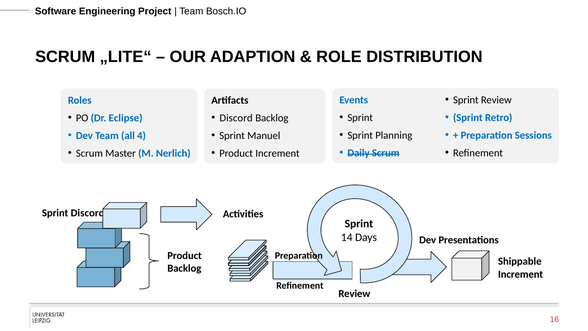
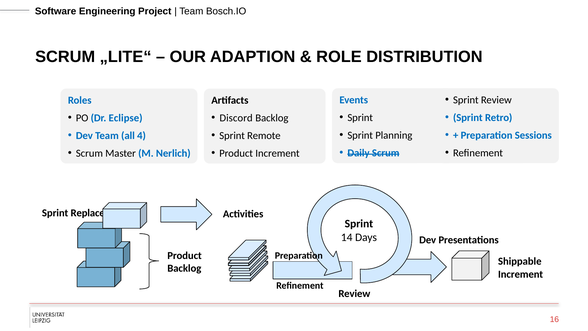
Manuel: Manuel -> Remote
Sprint Discord: Discord -> Replace
